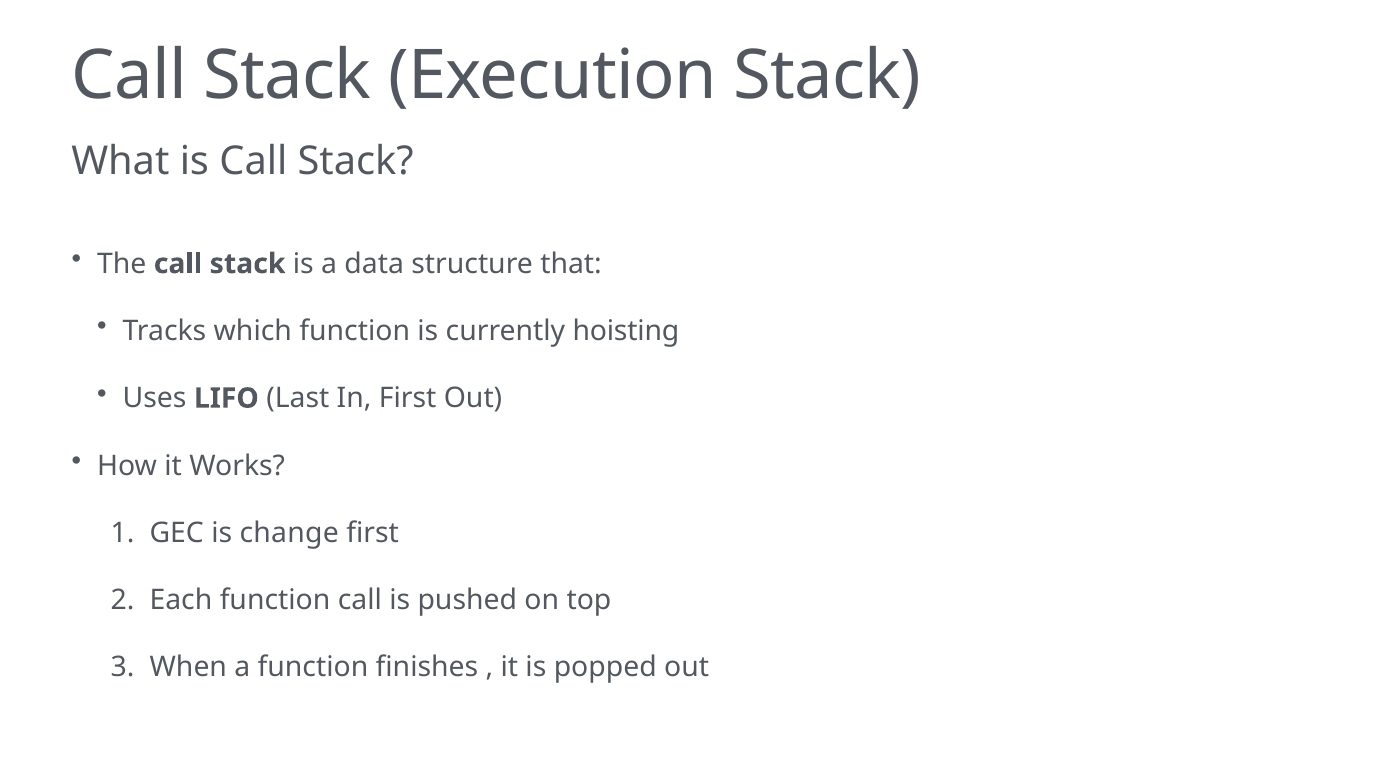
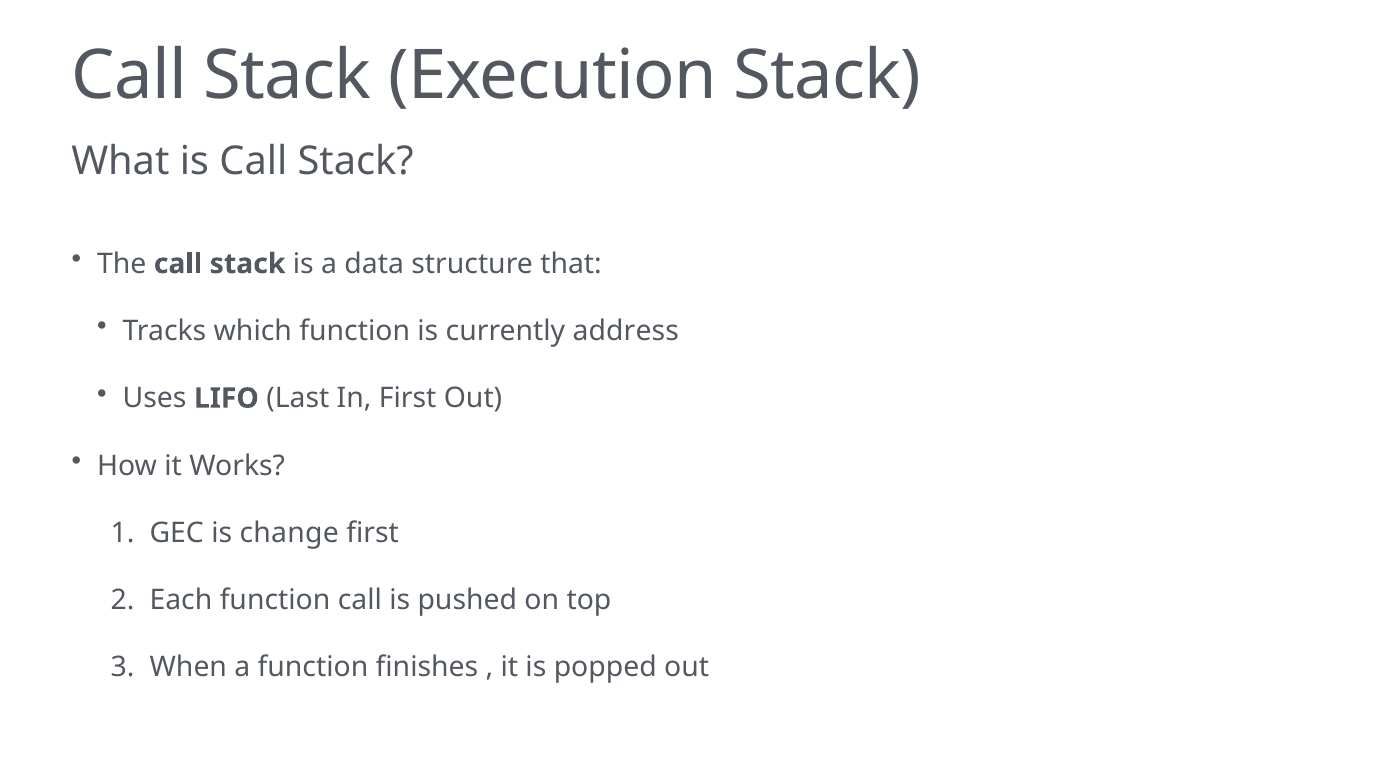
hoisting: hoisting -> address
